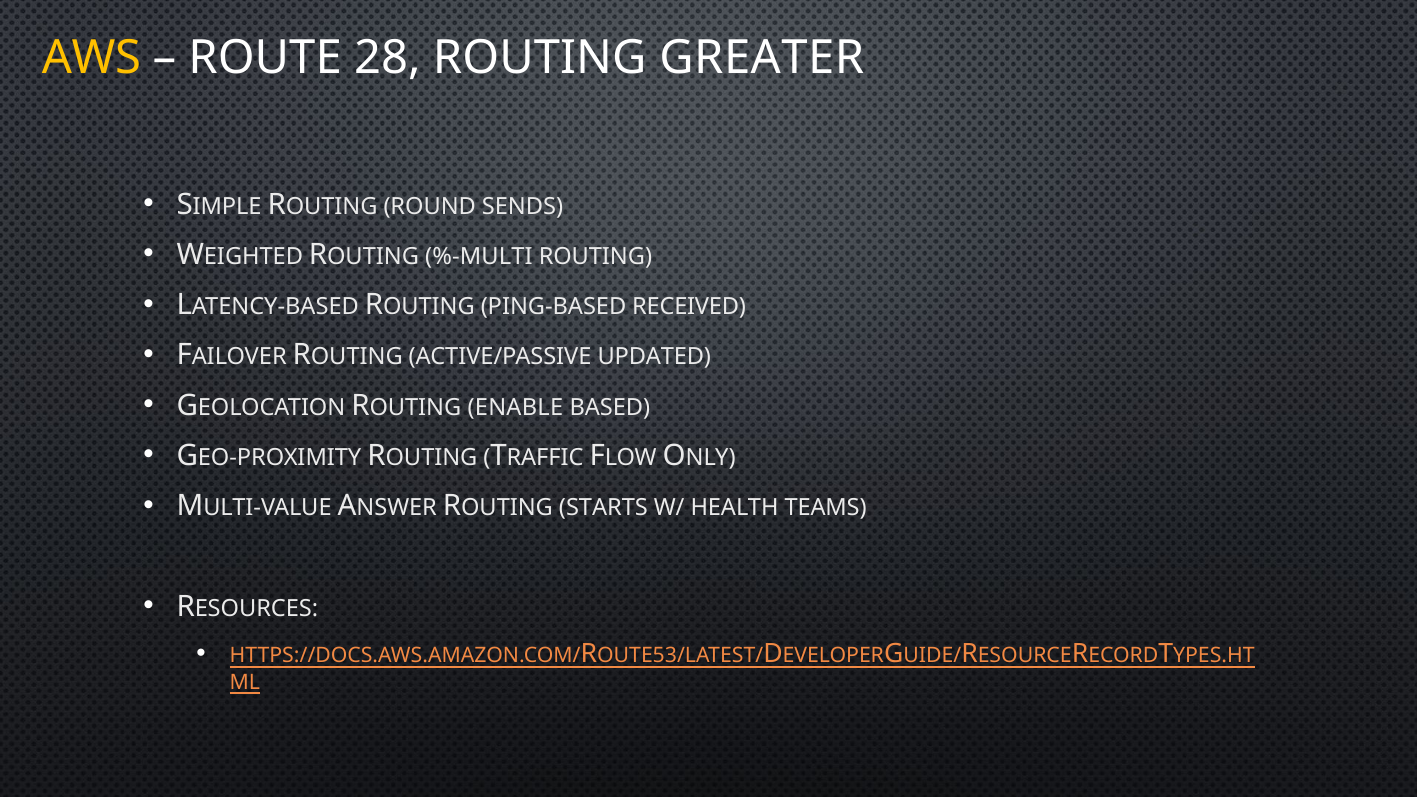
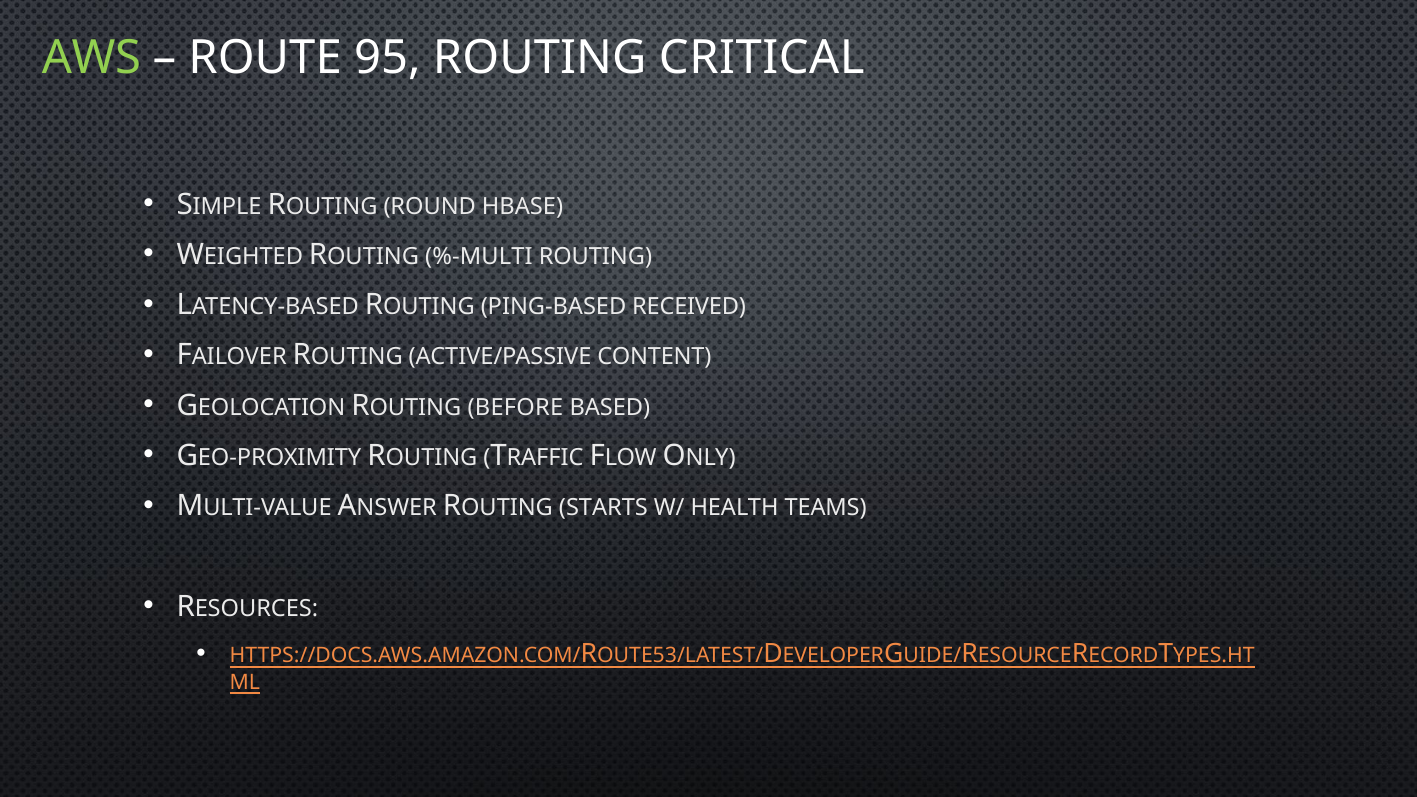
AWS colour: yellow -> light green
28: 28 -> 95
GREATER: GREATER -> CRITICAL
SENDS: SENDS -> HBASE
UPDATED: UPDATED -> CONTENT
ENABLE: ENABLE -> BEFORE
